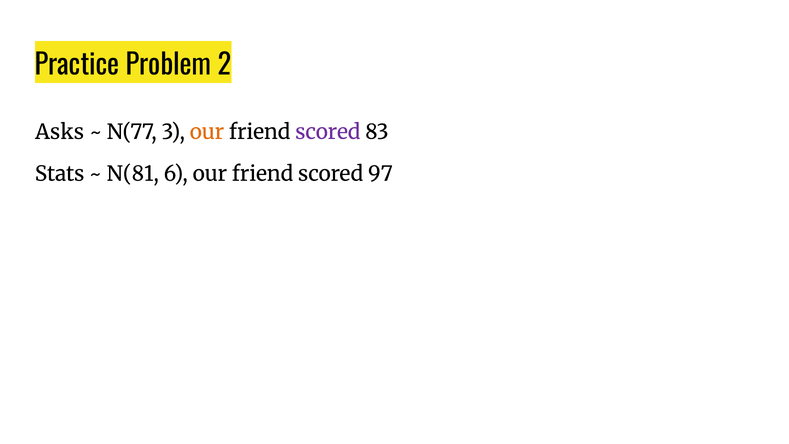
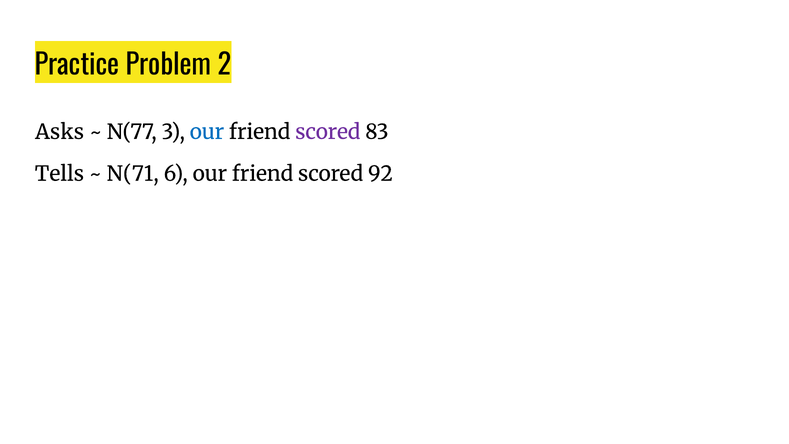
our at (207, 132) colour: orange -> blue
Stats: Stats -> Tells
N(81: N(81 -> N(71
97: 97 -> 92
